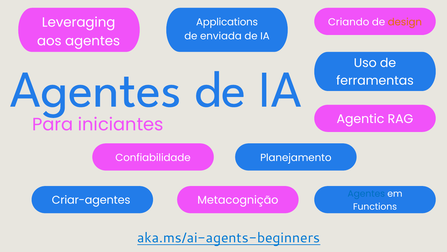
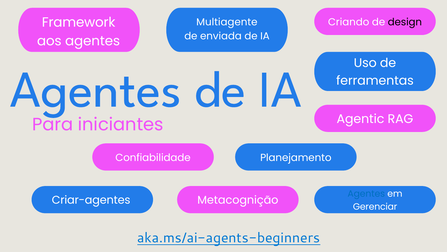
Leveraging: Leveraging -> Framework
Applications: Applications -> Multiagente
design colour: orange -> black
Functions: Functions -> Gerenciar
